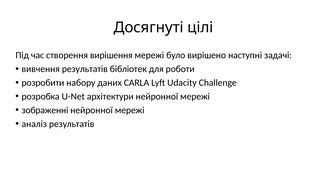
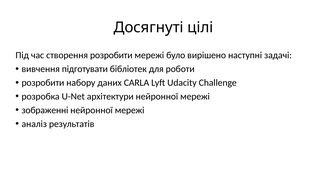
створення вирішення: вирішення -> розробити
вивчення результатів: результатів -> підготувати
